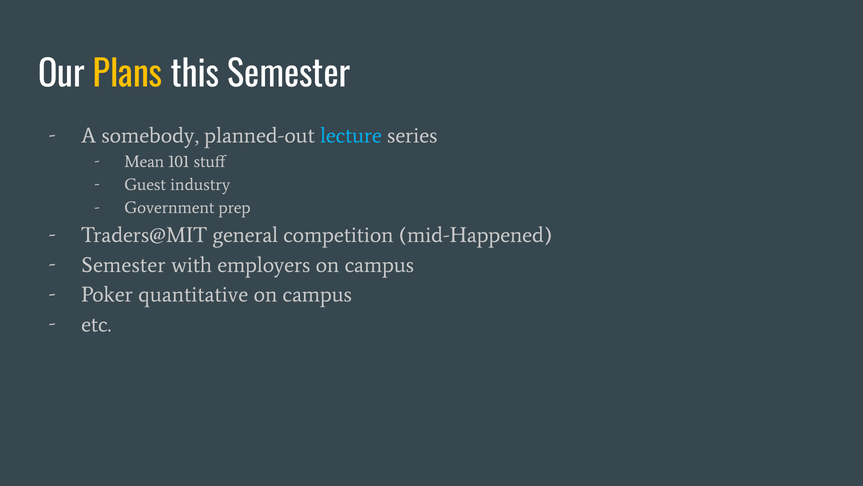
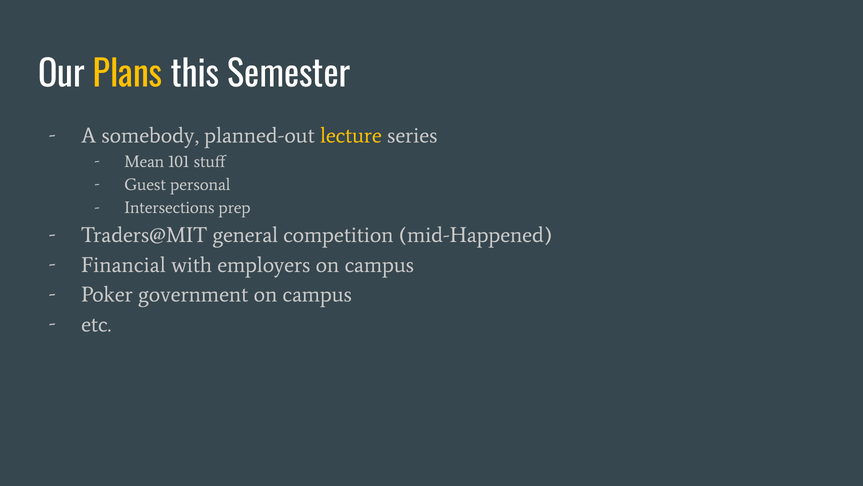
lecture colour: light blue -> yellow
industry: industry -> personal
Government: Government -> Intersections
Semester at (123, 265): Semester -> Financial
quantitative: quantitative -> government
